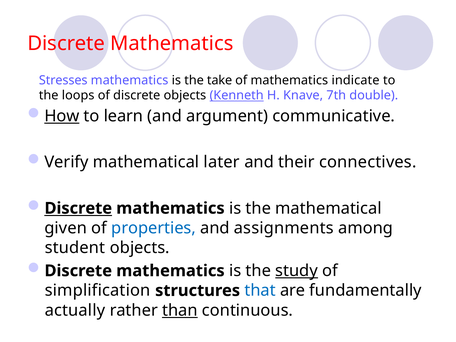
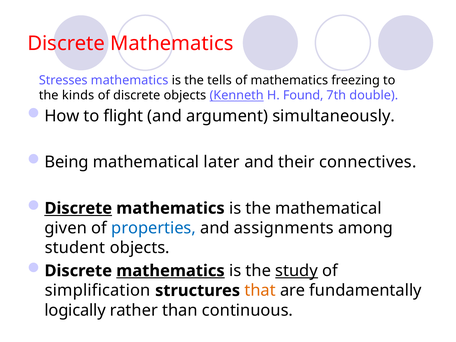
take: take -> tells
indicate: indicate -> freezing
loops: loops -> kinds
Knave: Knave -> Found
How underline: present -> none
learn: learn -> flight
communicative: communicative -> simultaneously
Verify: Verify -> Being
mathematics at (170, 271) underline: none -> present
that colour: blue -> orange
actually: actually -> logically
than underline: present -> none
